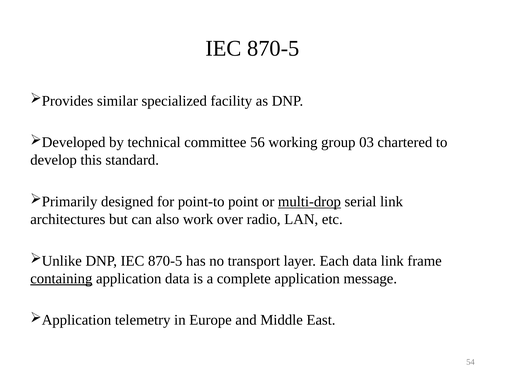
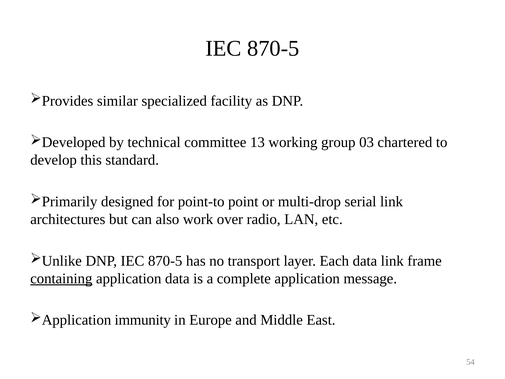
56: 56 -> 13
multi-drop underline: present -> none
telemetry: telemetry -> immunity
